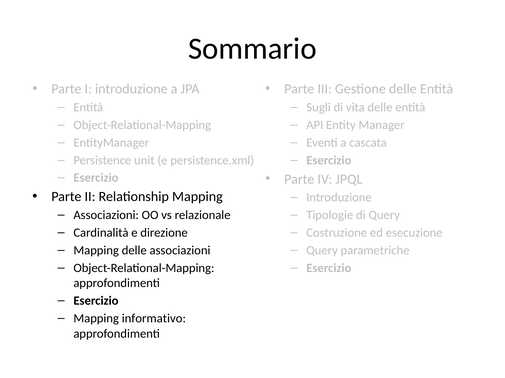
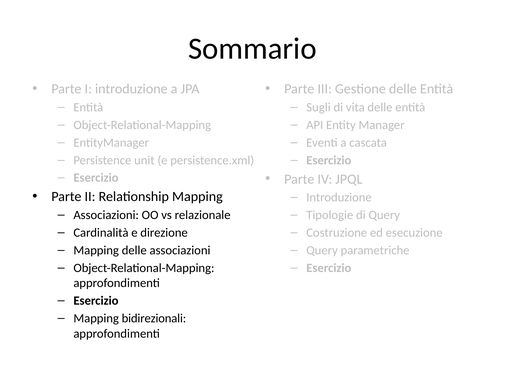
informativo: informativo -> bidirezionali
